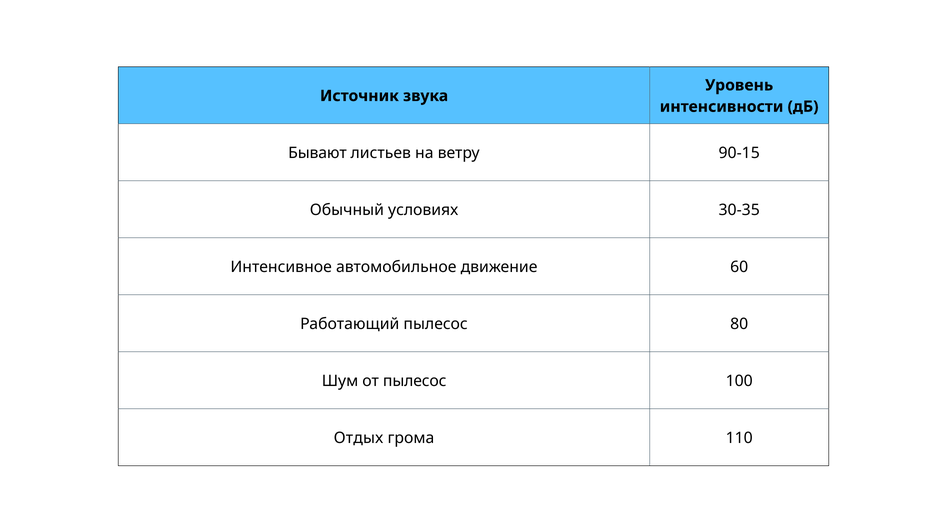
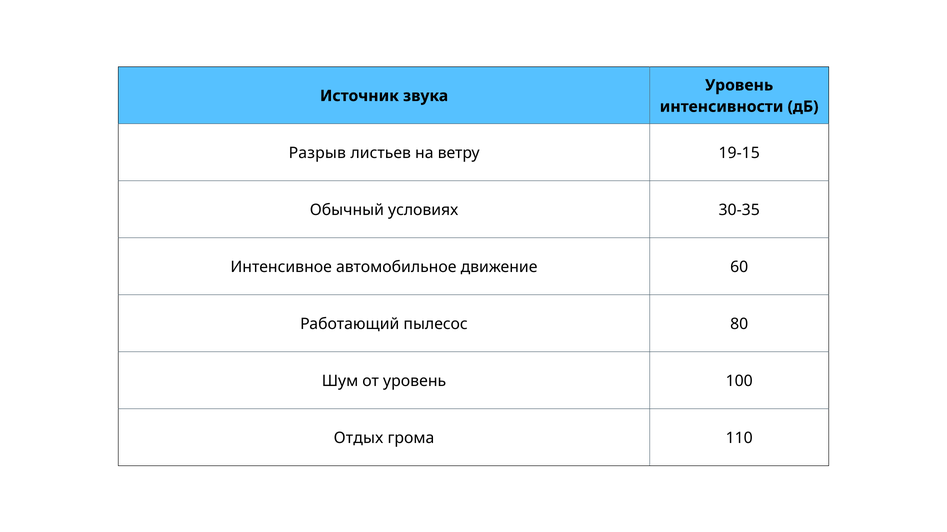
Бывают: Бывают -> Разрыв
90-15: 90-15 -> 19-15
от пылесос: пылесос -> уровень
